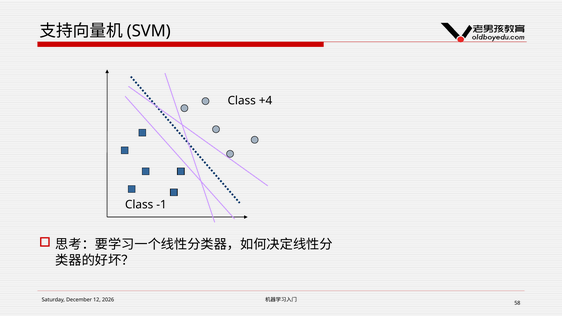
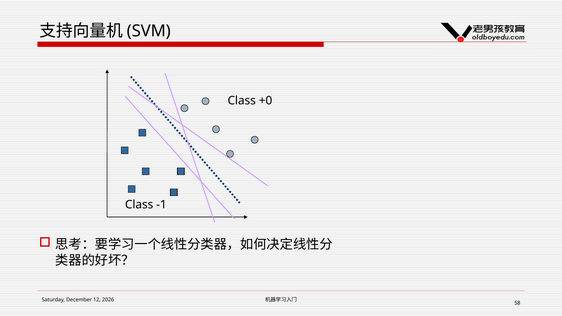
+4: +4 -> +0
